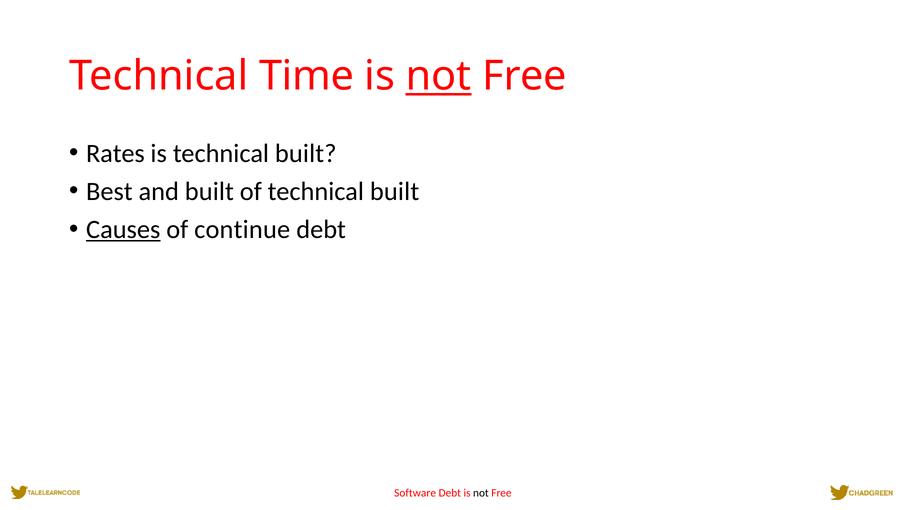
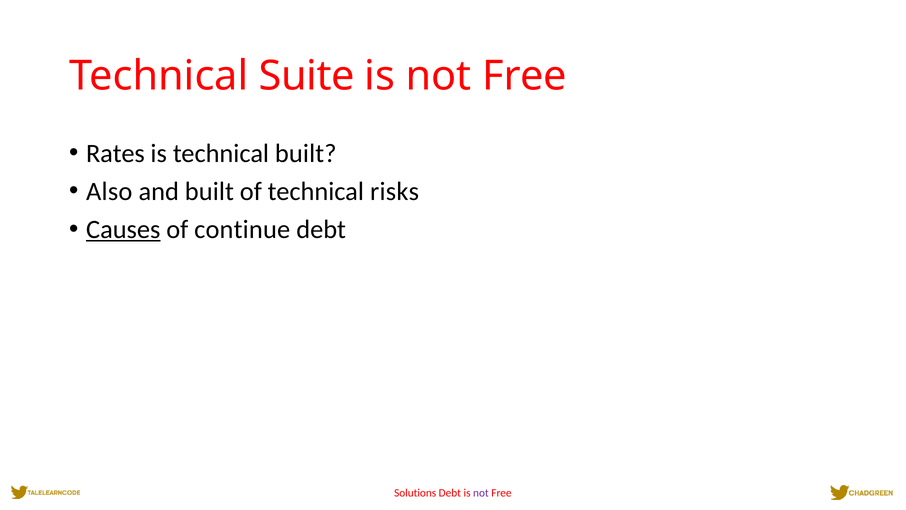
Time: Time -> Suite
not at (439, 76) underline: present -> none
Best: Best -> Also
of technical built: built -> risks
Software: Software -> Solutions
not at (481, 492) colour: black -> purple
